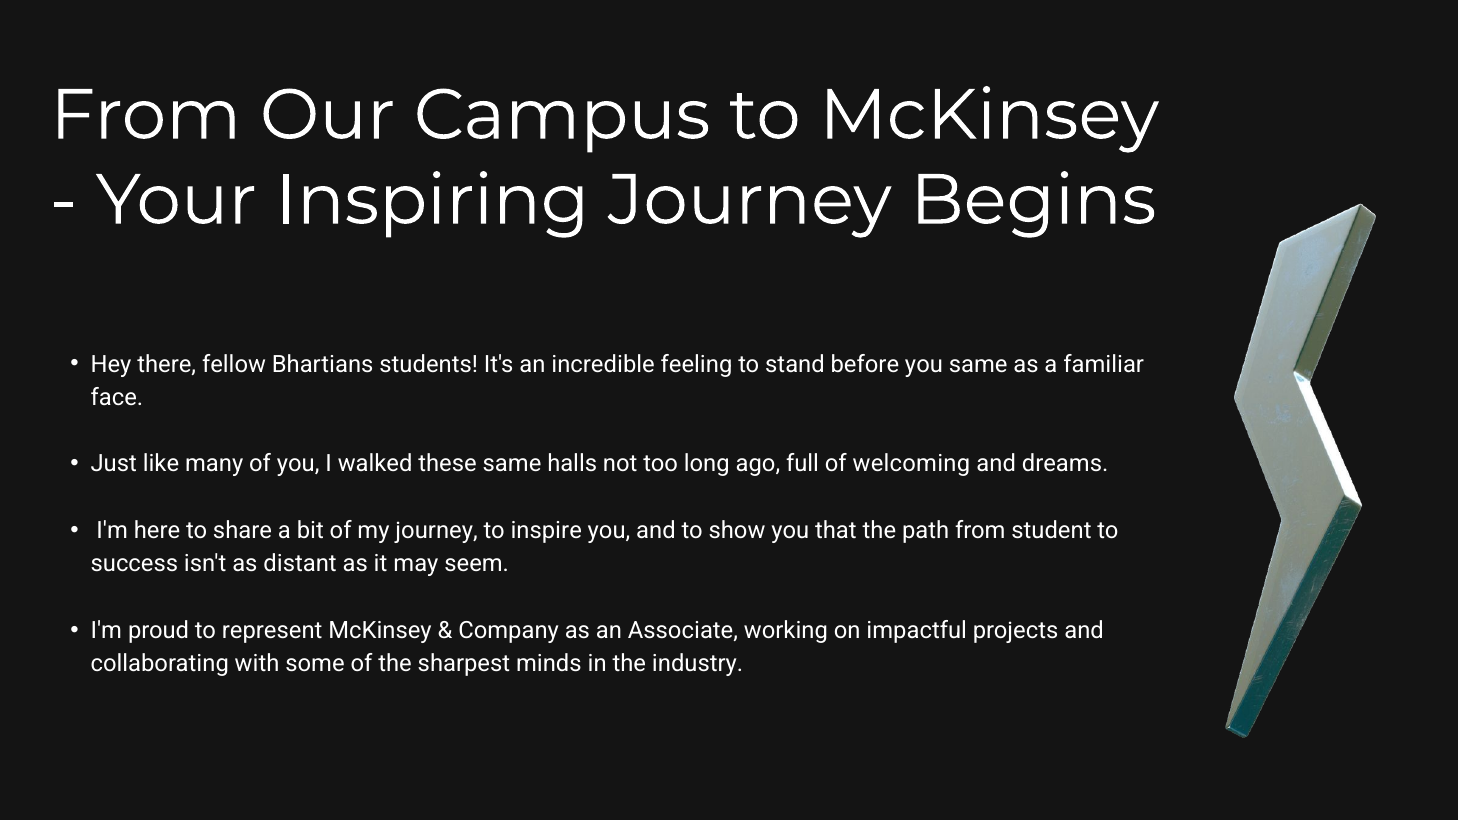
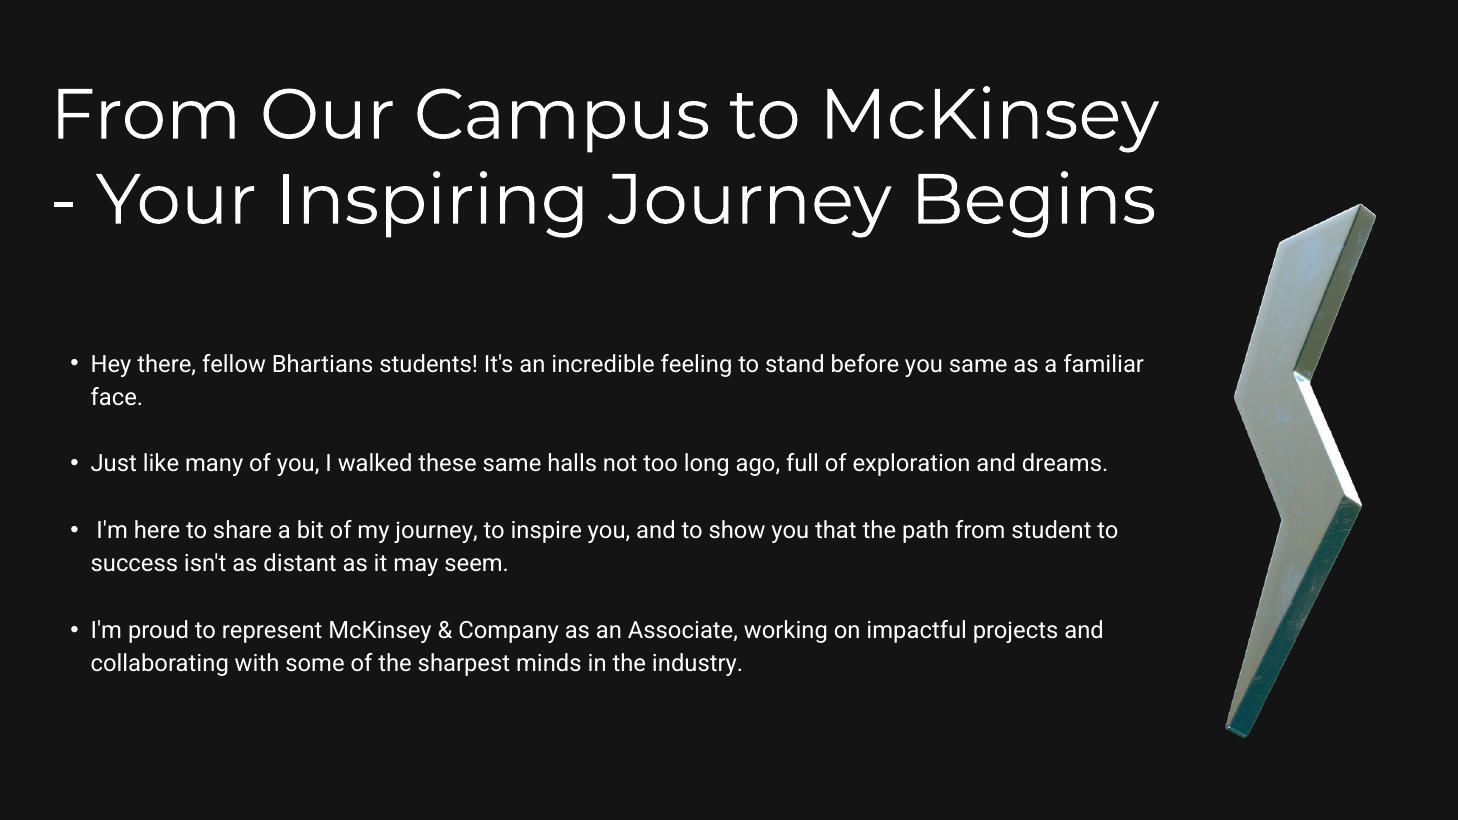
welcoming: welcoming -> exploration
